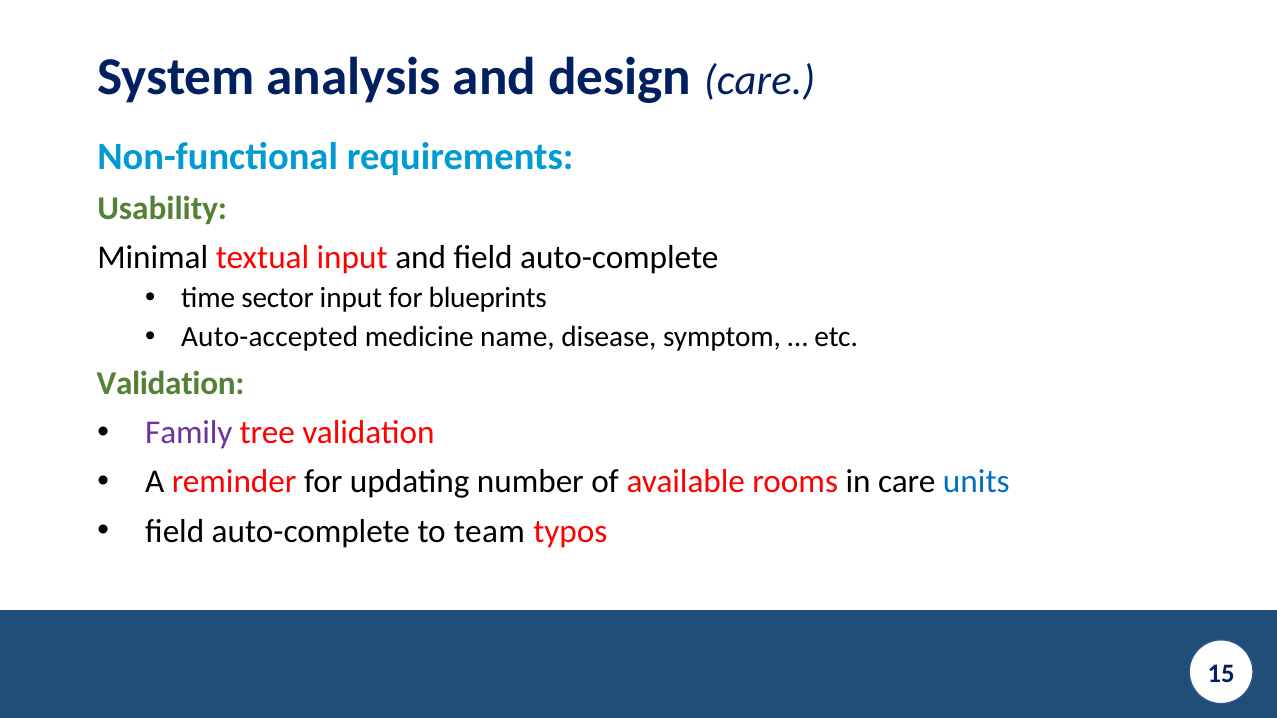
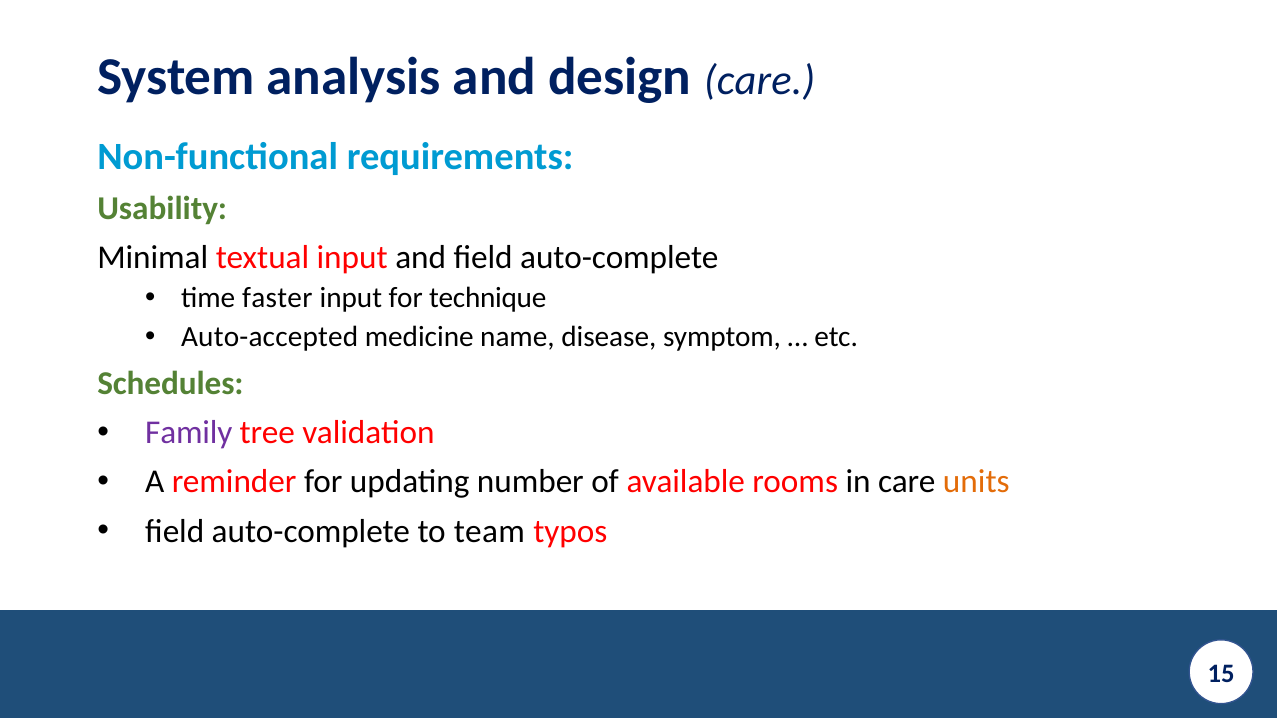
sector: sector -> faster
blueprints: blueprints -> technique
Validation at (171, 384): Validation -> Schedules
units colour: blue -> orange
